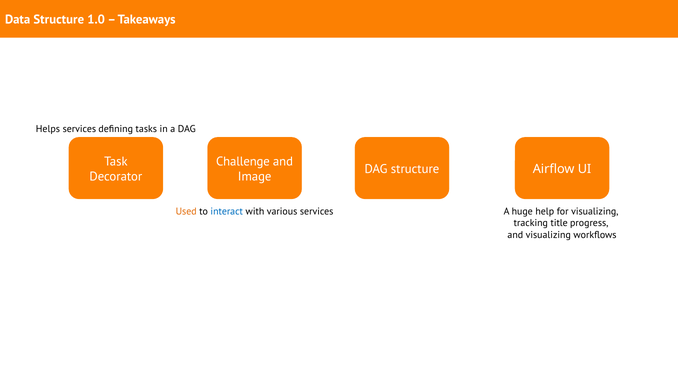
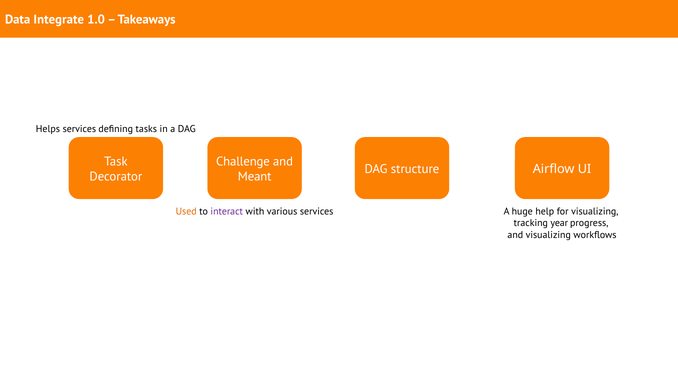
Data Structure: Structure -> Integrate
Image: Image -> Meant
interact colour: blue -> purple
title: title -> year
